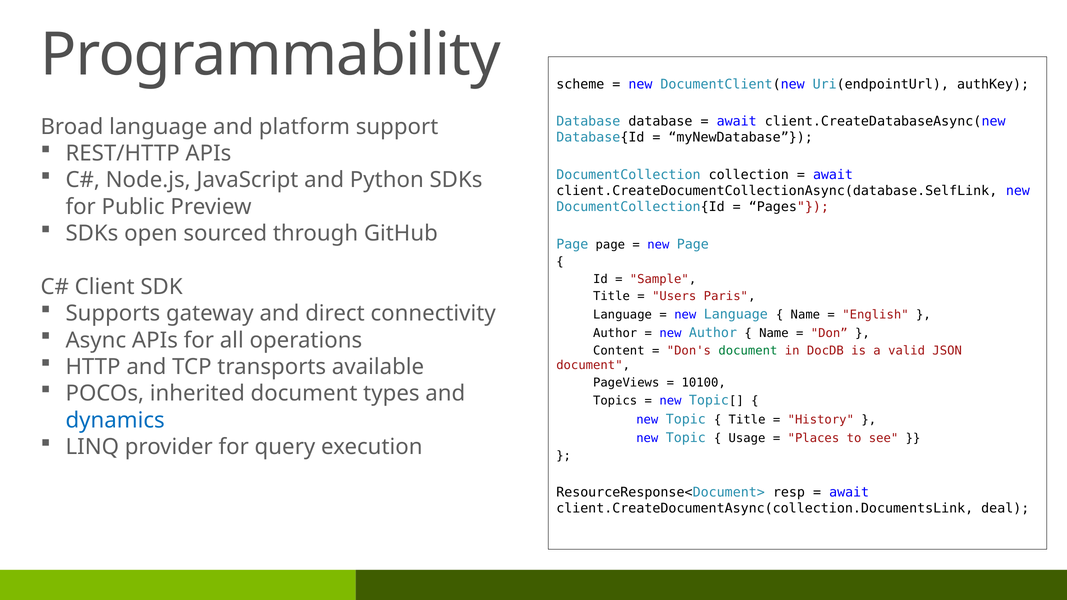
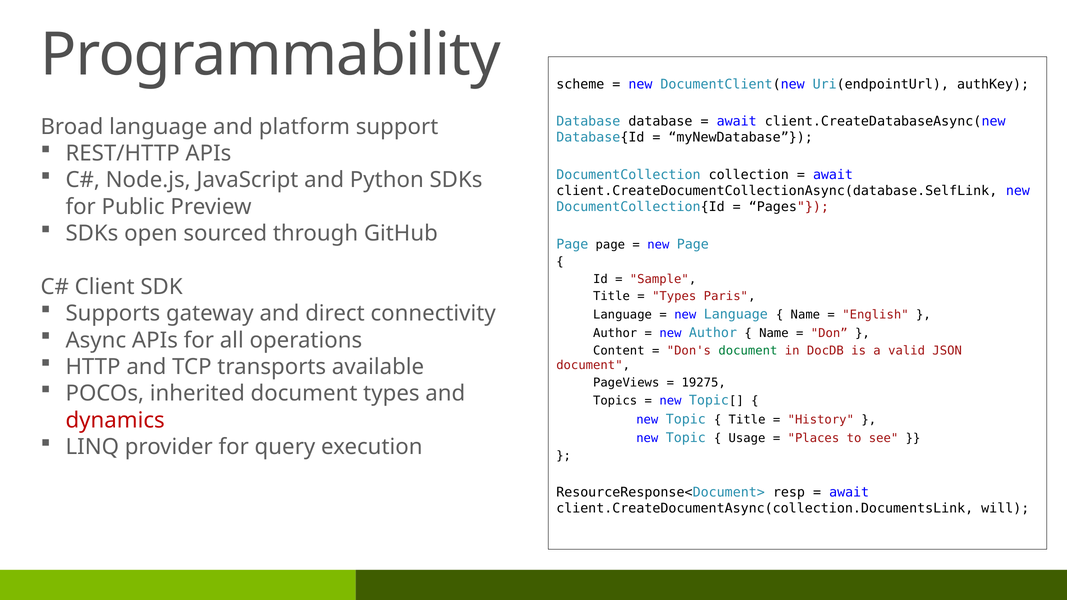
Users at (674, 296): Users -> Types
10100: 10100 -> 19275
dynamics colour: blue -> red
deal: deal -> will
